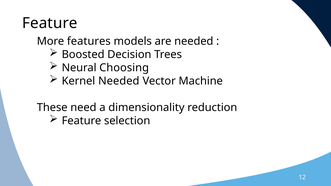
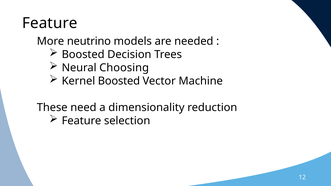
features: features -> neutrino
Kernel Needed: Needed -> Boosted
